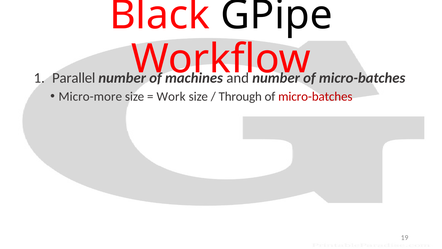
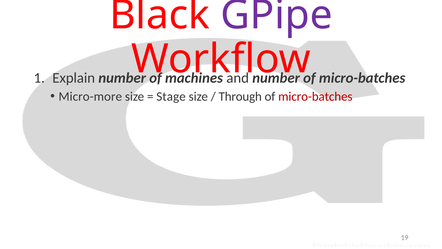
GPipe colour: black -> purple
Parallel: Parallel -> Explain
Work: Work -> Stage
